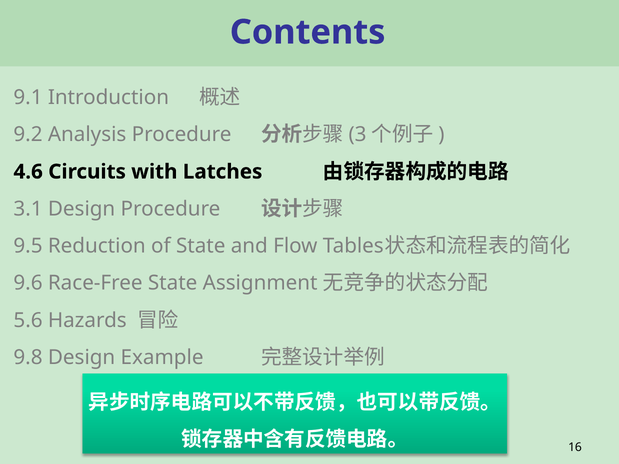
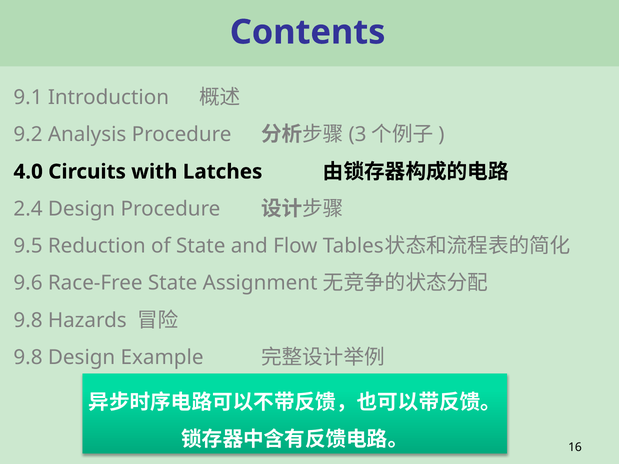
4.6: 4.6 -> 4.0
3.1: 3.1 -> 2.4
5.6 at (28, 320): 5.6 -> 9.8
